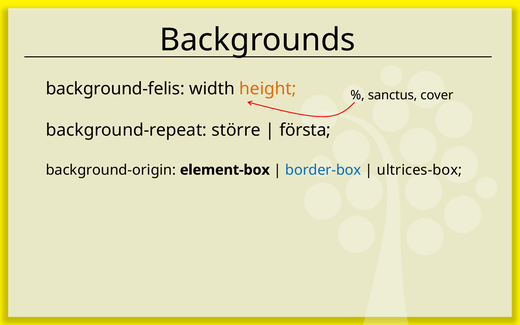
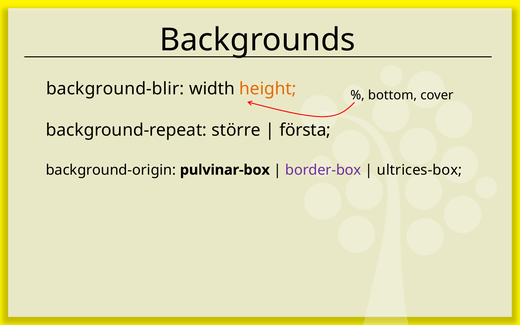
background-felis: background-felis -> background-blir
sanctus: sanctus -> bottom
element-box: element-box -> pulvinar-box
border-box colour: blue -> purple
